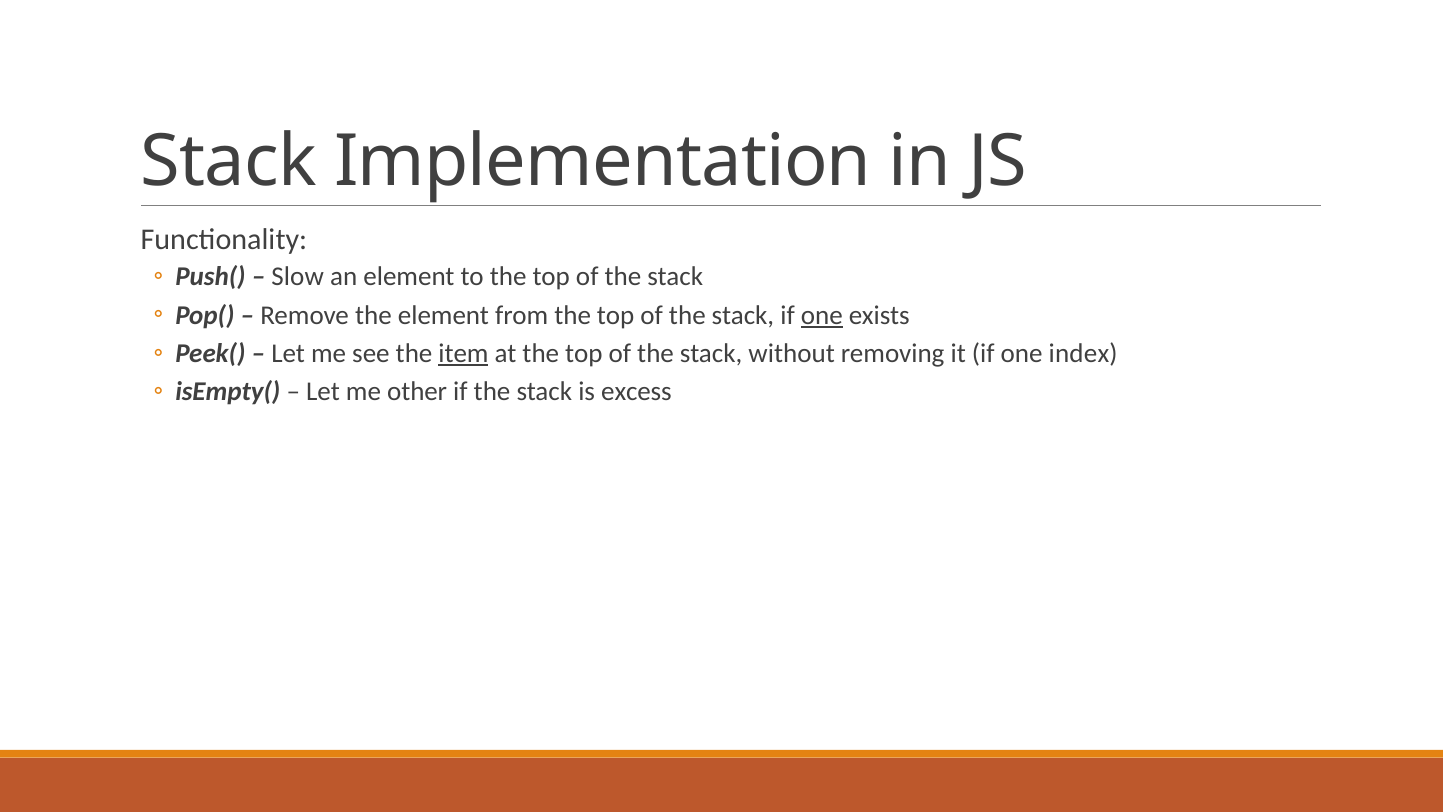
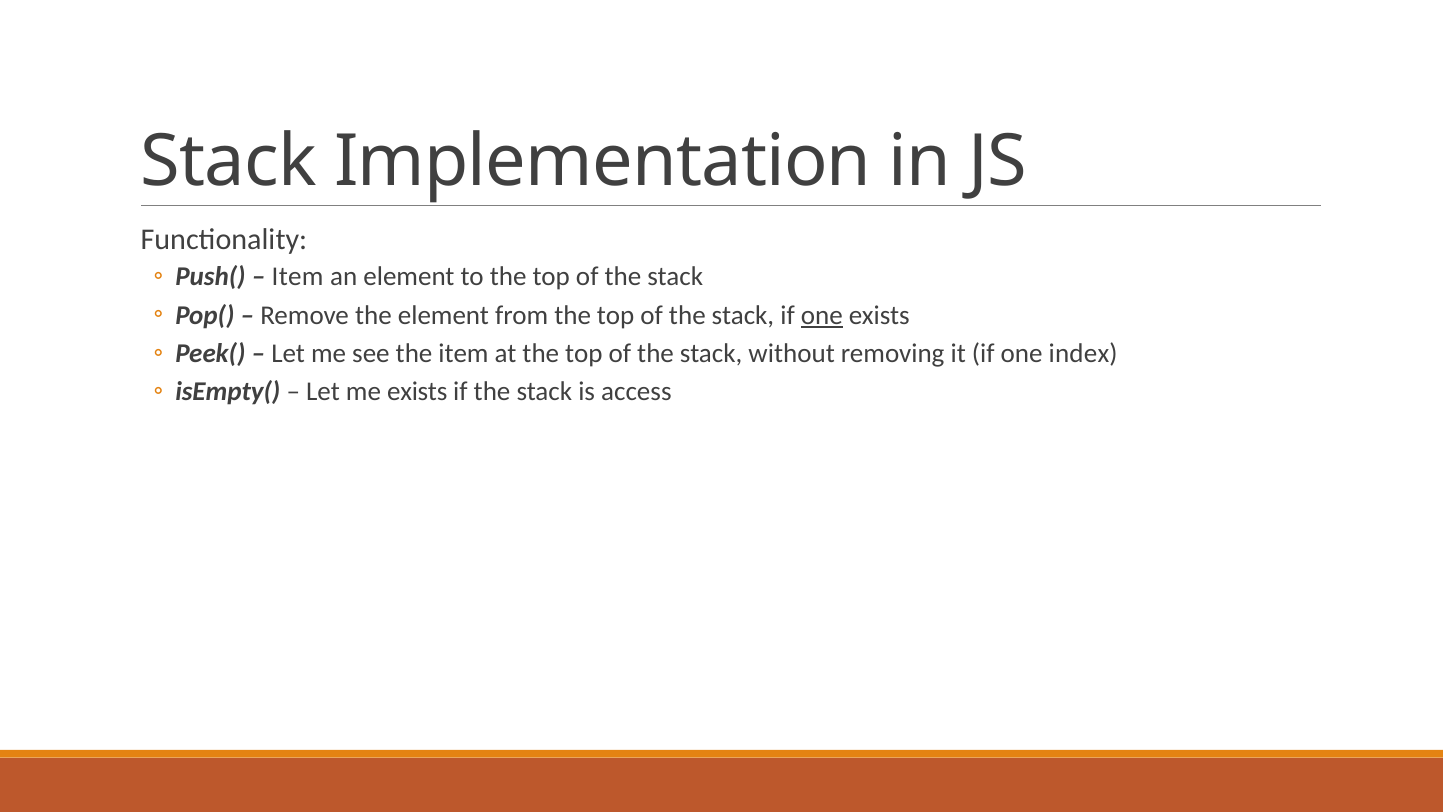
Slow at (298, 277): Slow -> Item
item at (463, 353) underline: present -> none
me other: other -> exists
excess: excess -> access
